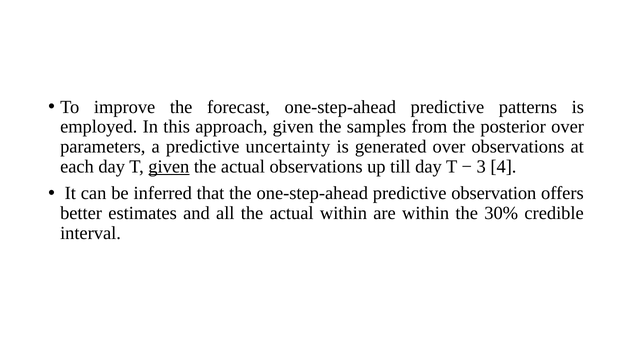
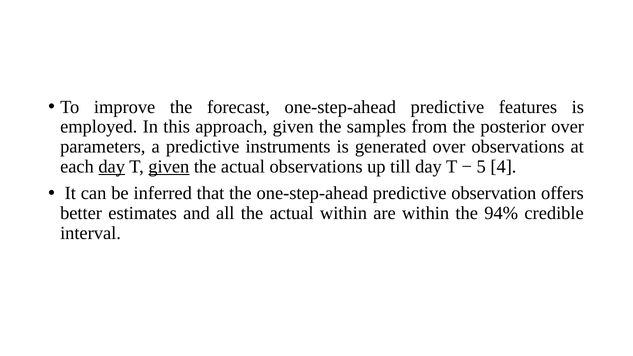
patterns: patterns -> features
uncertainty: uncertainty -> instruments
day at (112, 167) underline: none -> present
3: 3 -> 5
30%: 30% -> 94%
